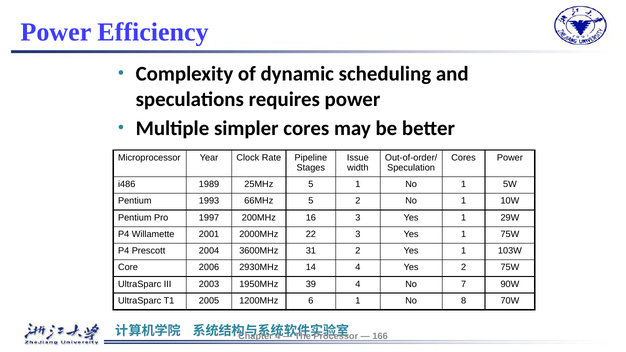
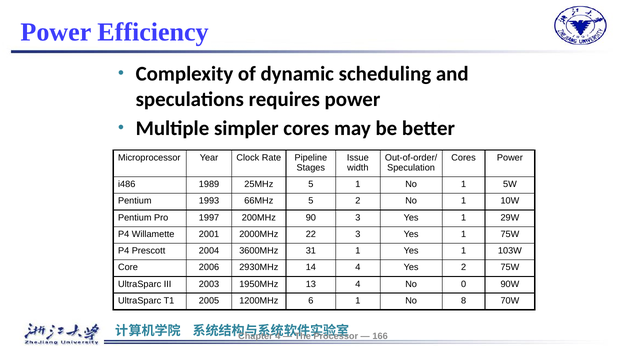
16: 16 -> 90
31 2: 2 -> 1
39: 39 -> 13
7: 7 -> 0
